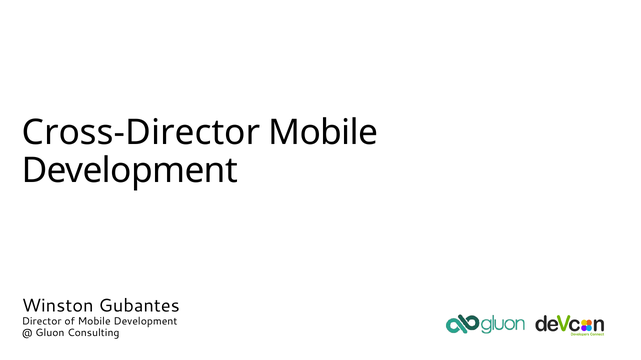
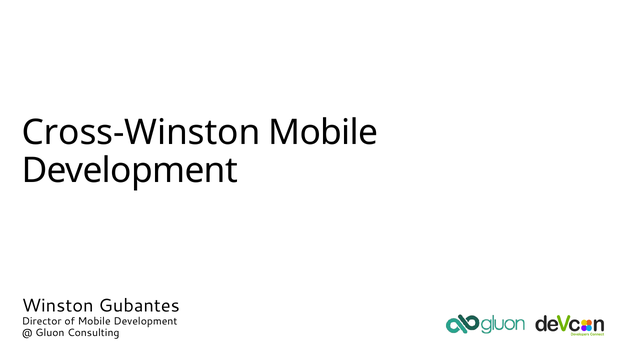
Cross-Director: Cross-Director -> Cross-Winston
